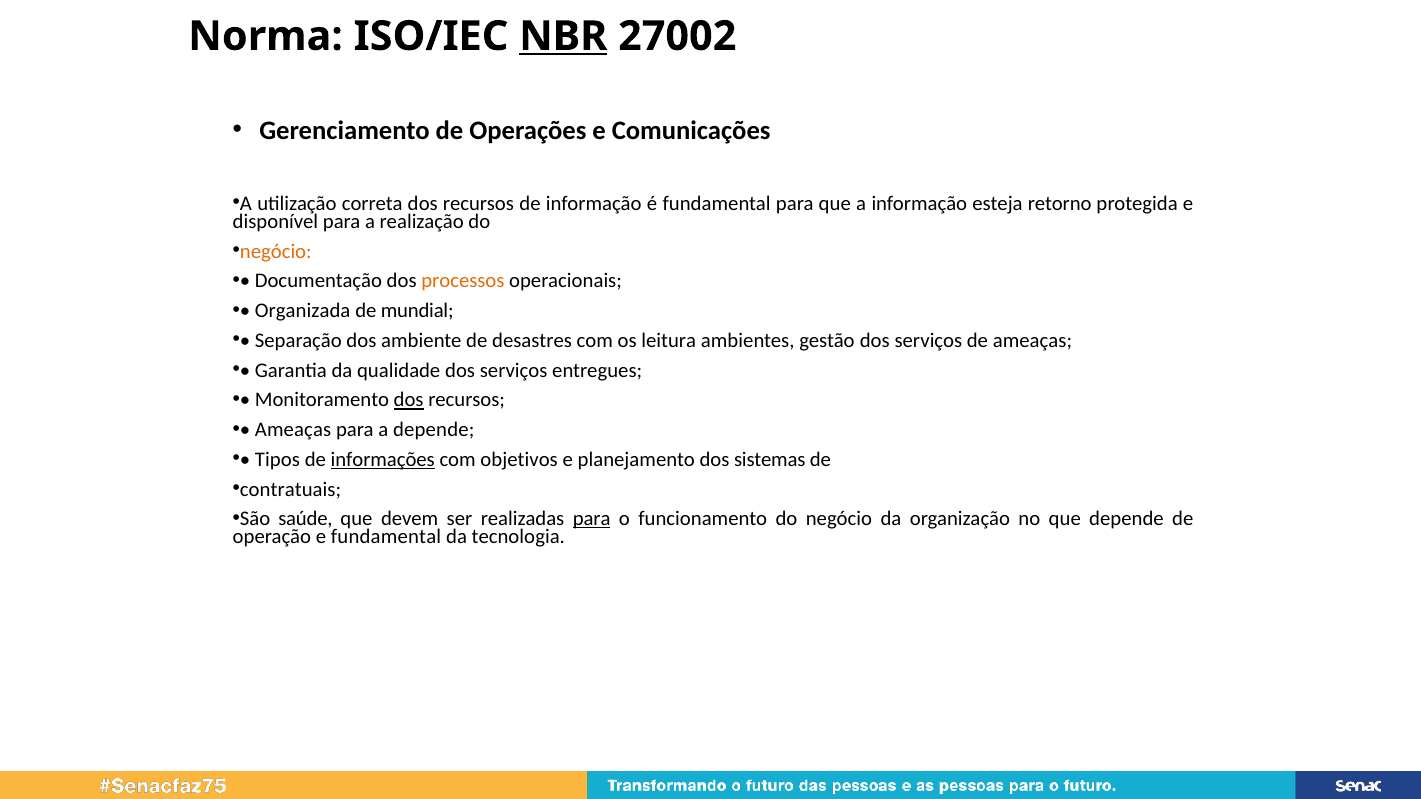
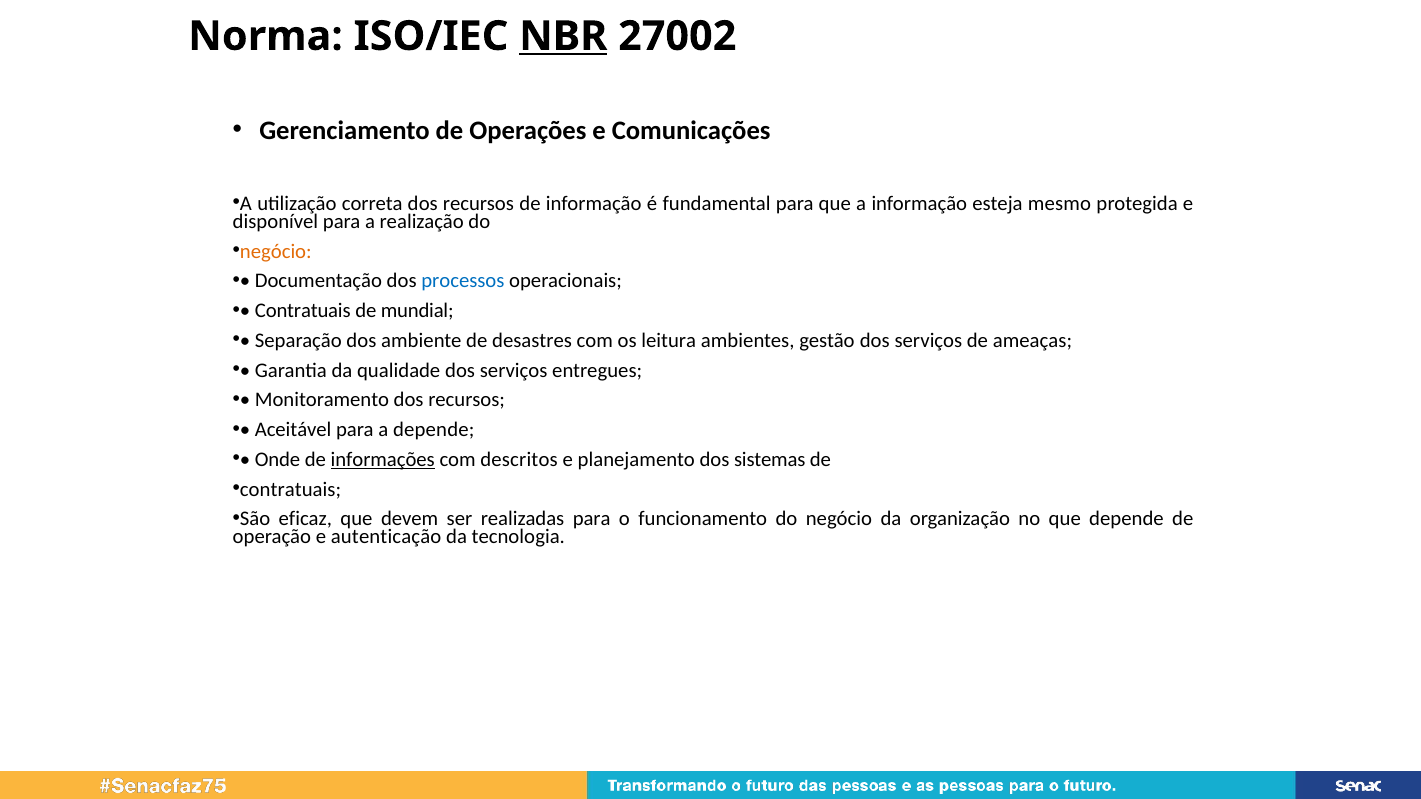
retorno: retorno -> mesmo
processos colour: orange -> blue
Organizada at (303, 311): Organizada -> Contratuais
dos at (409, 400) underline: present -> none
Ameaças at (293, 430): Ameaças -> Aceitável
Tipos: Tipos -> Onde
objetivos: objetivos -> descritos
saúde: saúde -> eficaz
para at (592, 519) underline: present -> none
e fundamental: fundamental -> autenticação
